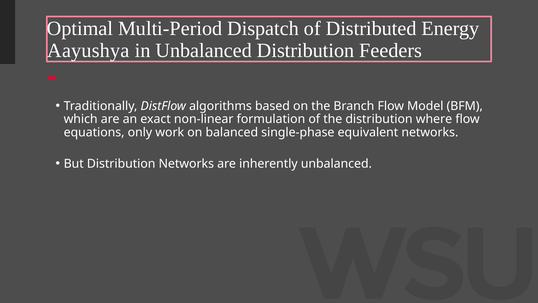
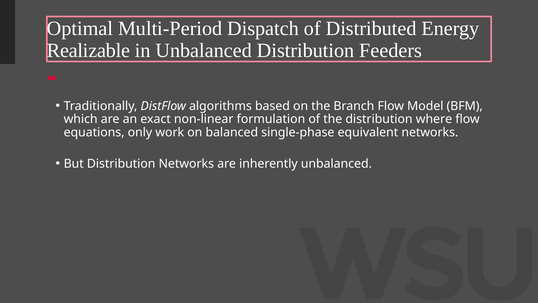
Aayushya: Aayushya -> Realizable
